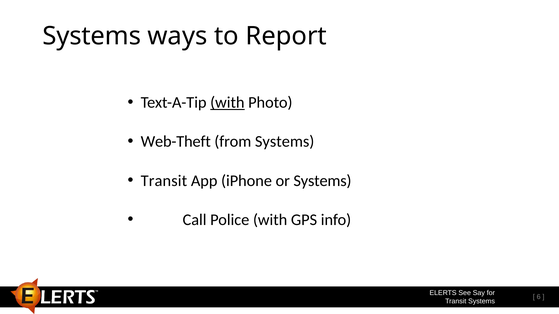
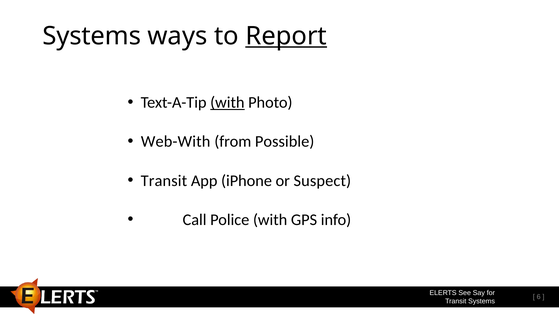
Report underline: none -> present
Web-Theft: Web-Theft -> Web-With
from Systems: Systems -> Possible
or Systems: Systems -> Suspect
